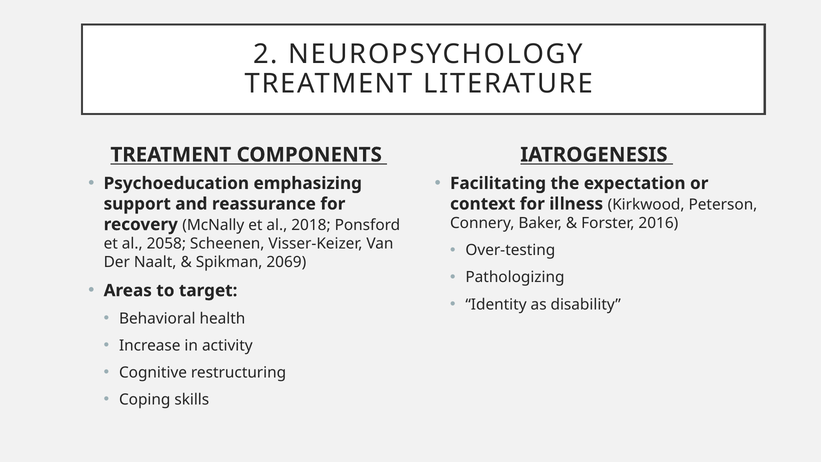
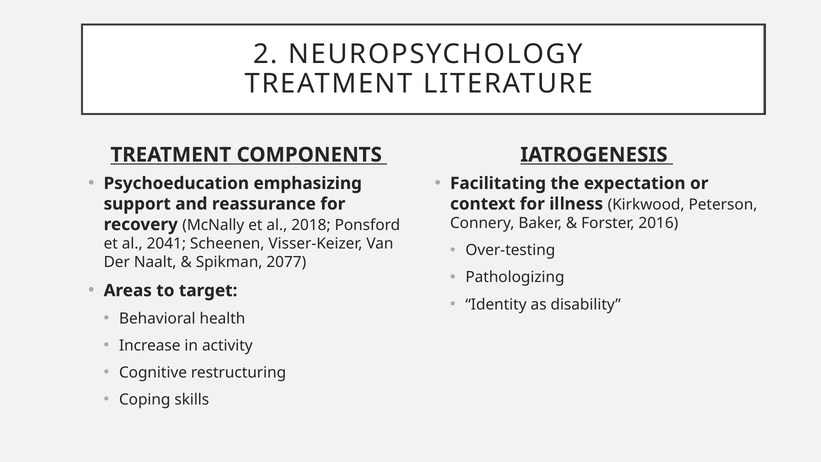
2058: 2058 -> 2041
2069: 2069 -> 2077
